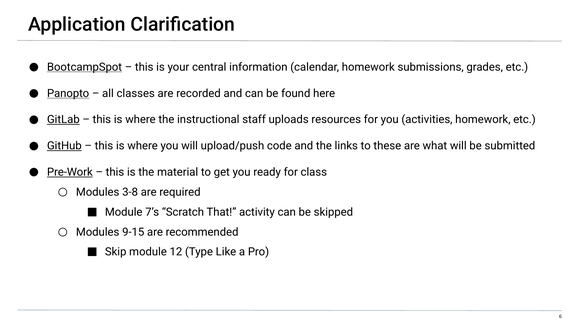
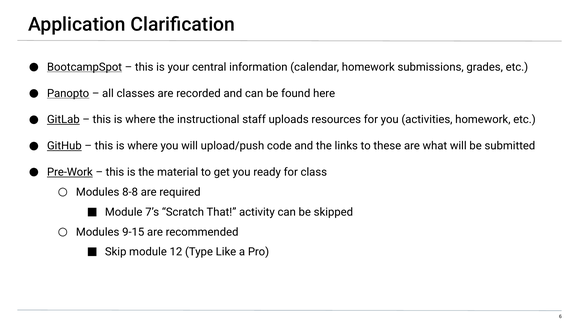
3-8: 3-8 -> 8-8
